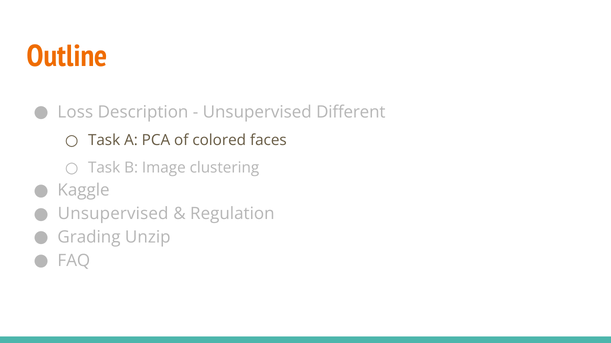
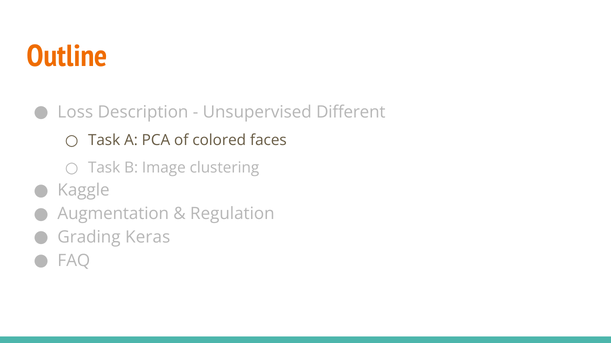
Unsupervised at (113, 214): Unsupervised -> Augmentation
Unzip: Unzip -> Keras
